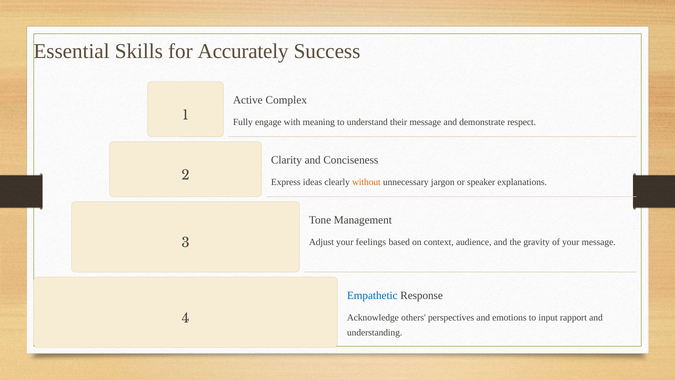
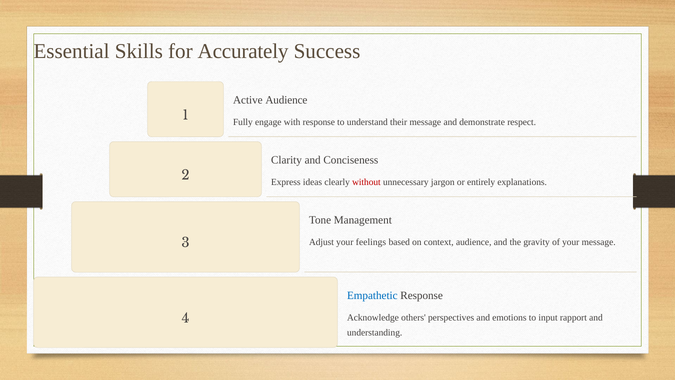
Active Complex: Complex -> Audience
with meaning: meaning -> response
without colour: orange -> red
speaker: speaker -> entirely
